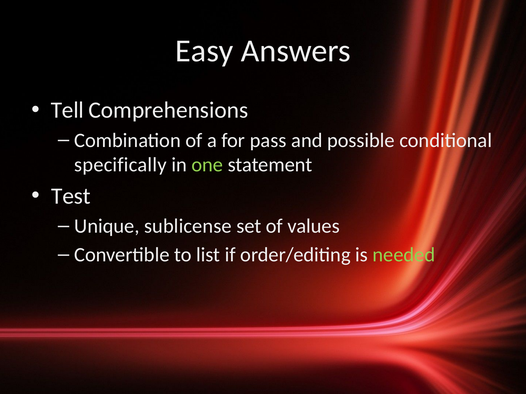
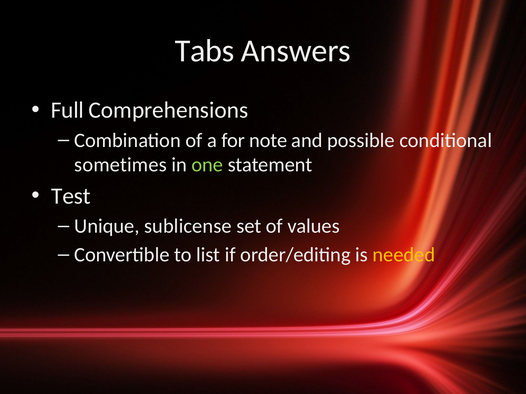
Easy: Easy -> Tabs
Tell: Tell -> Full
pass: pass -> note
specifically: specifically -> sometimes
needed colour: light green -> yellow
